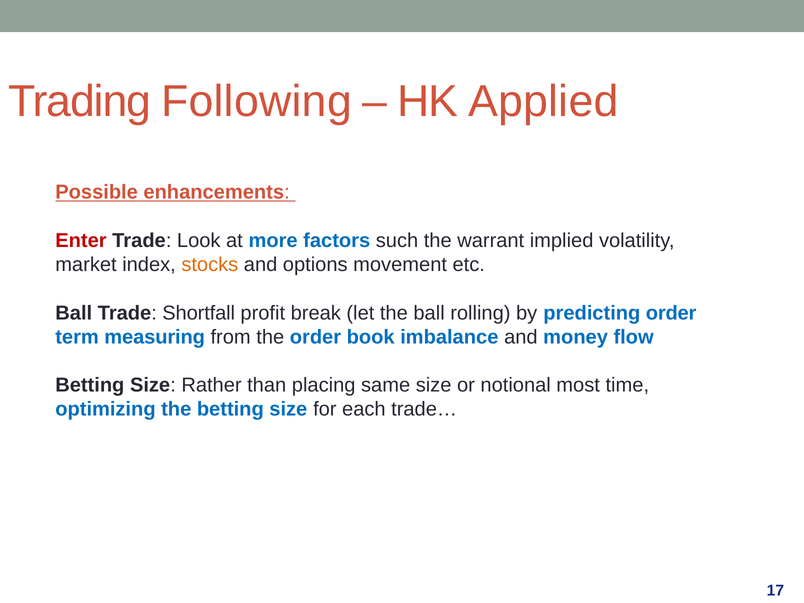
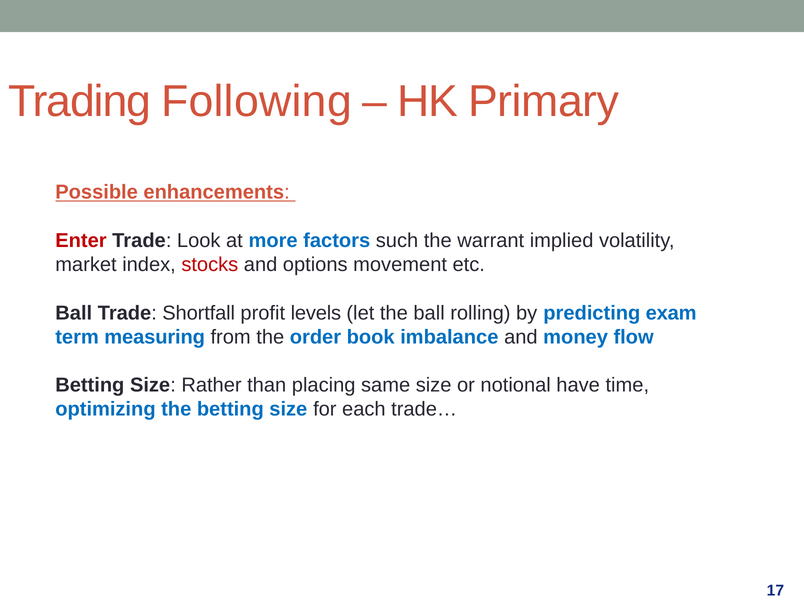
Applied: Applied -> Primary
stocks colour: orange -> red
break: break -> levels
predicting order: order -> exam
most: most -> have
